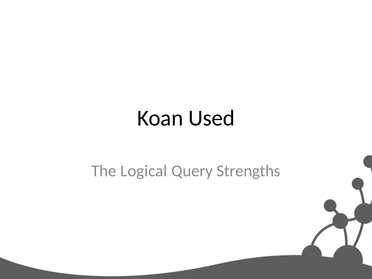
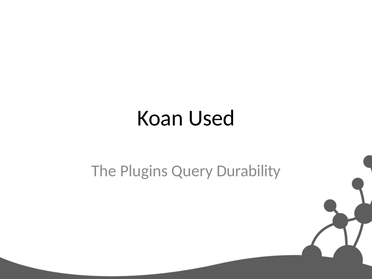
Logical: Logical -> Plugins
Strengths: Strengths -> Durability
